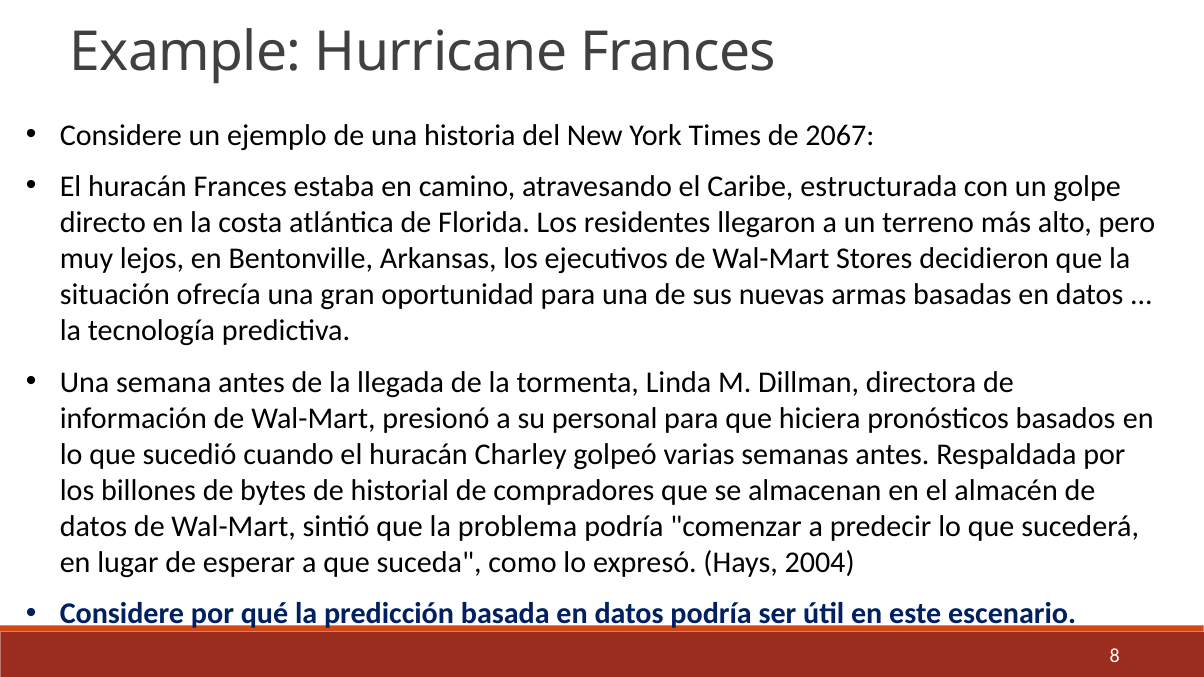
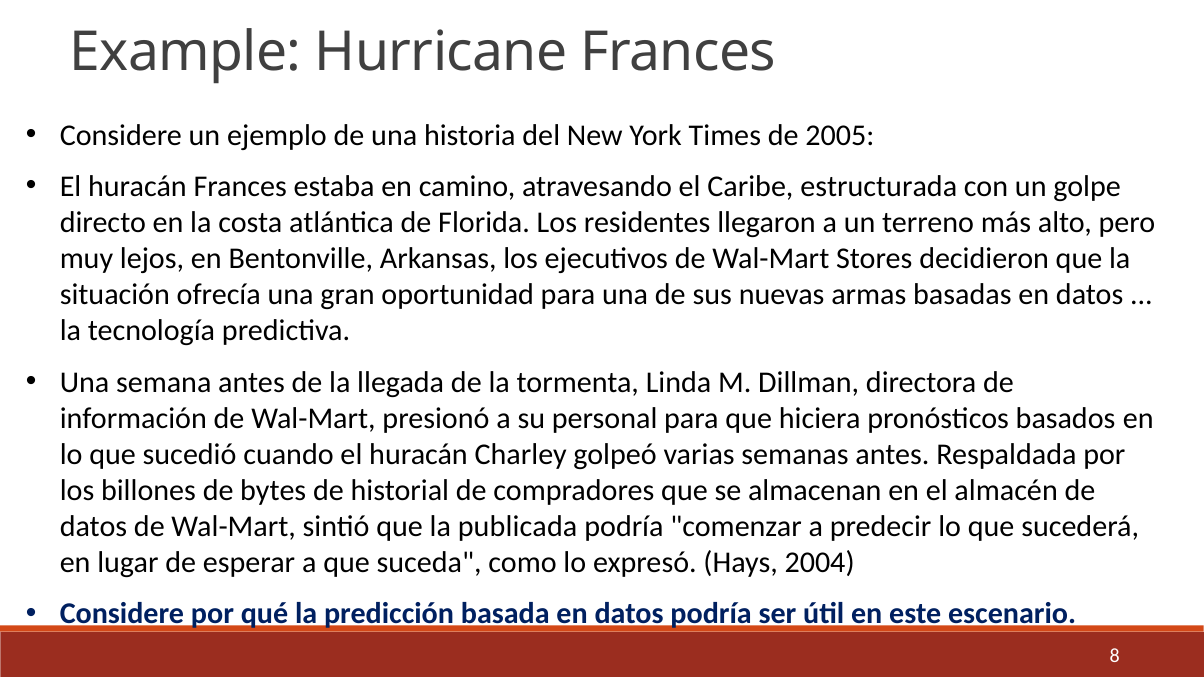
2067: 2067 -> 2005
problema: problema -> publicada
